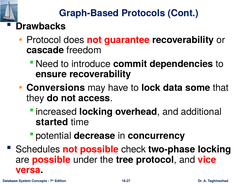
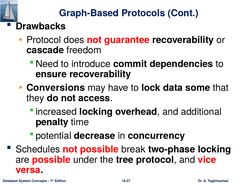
started: started -> penalty
check: check -> break
